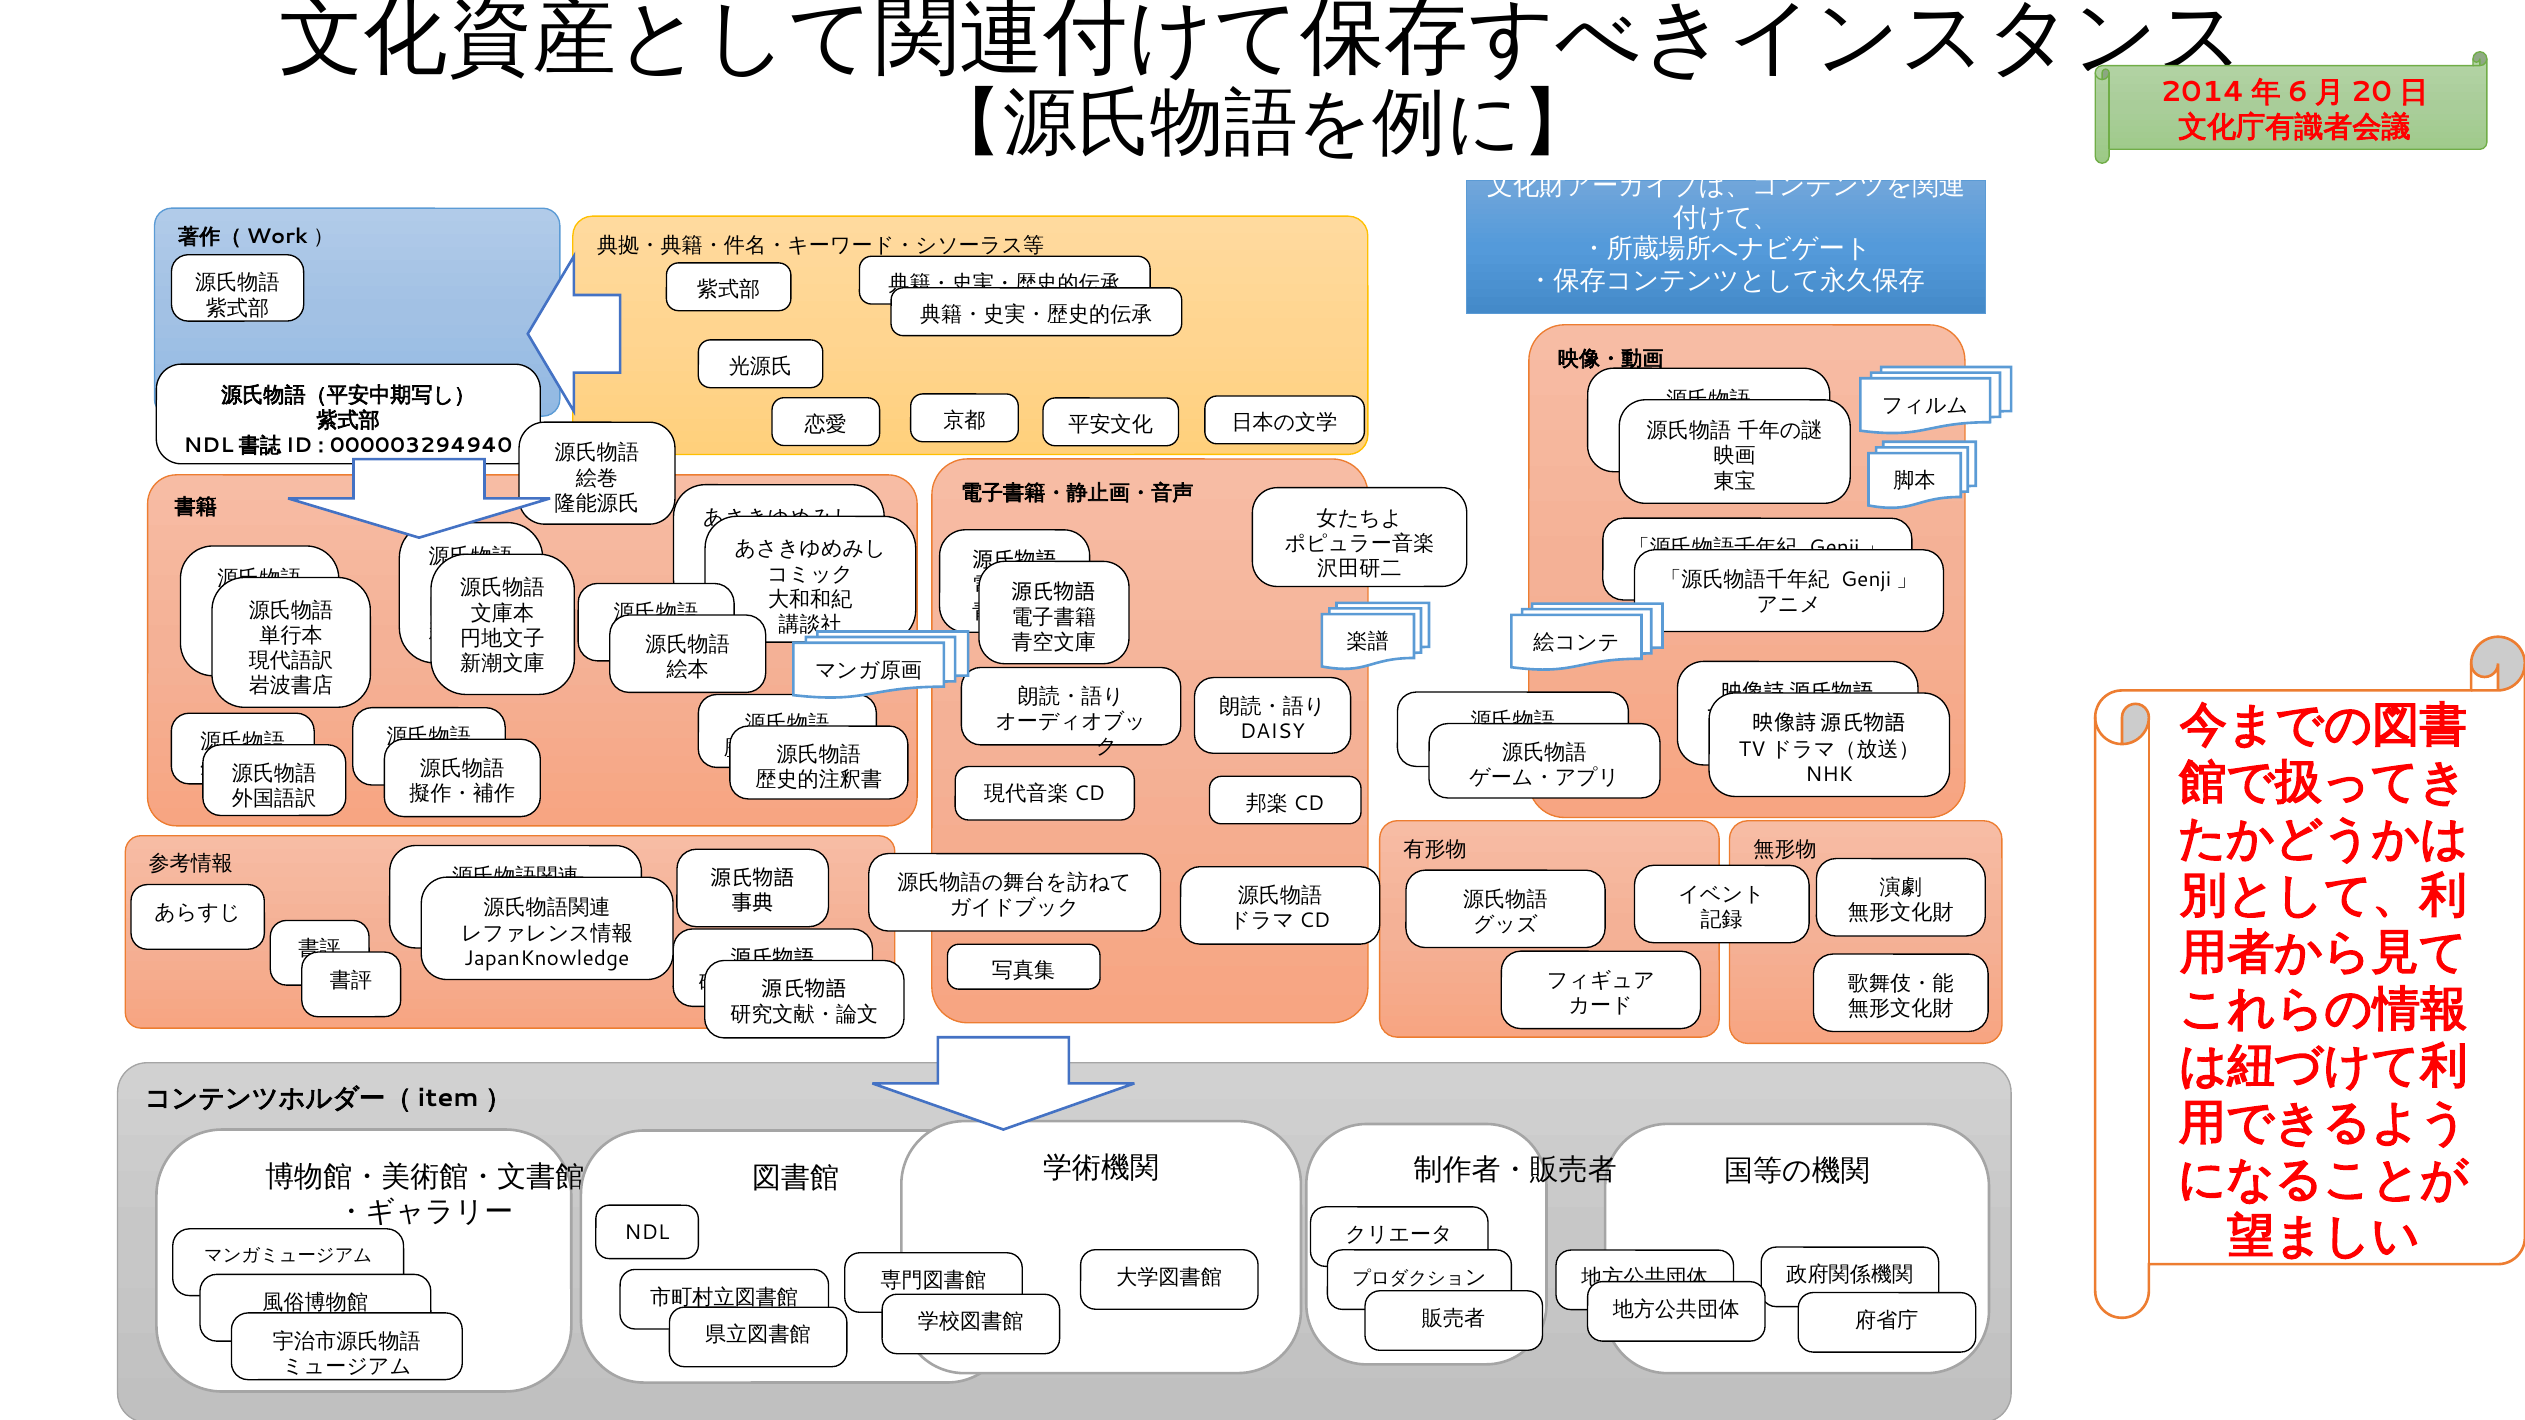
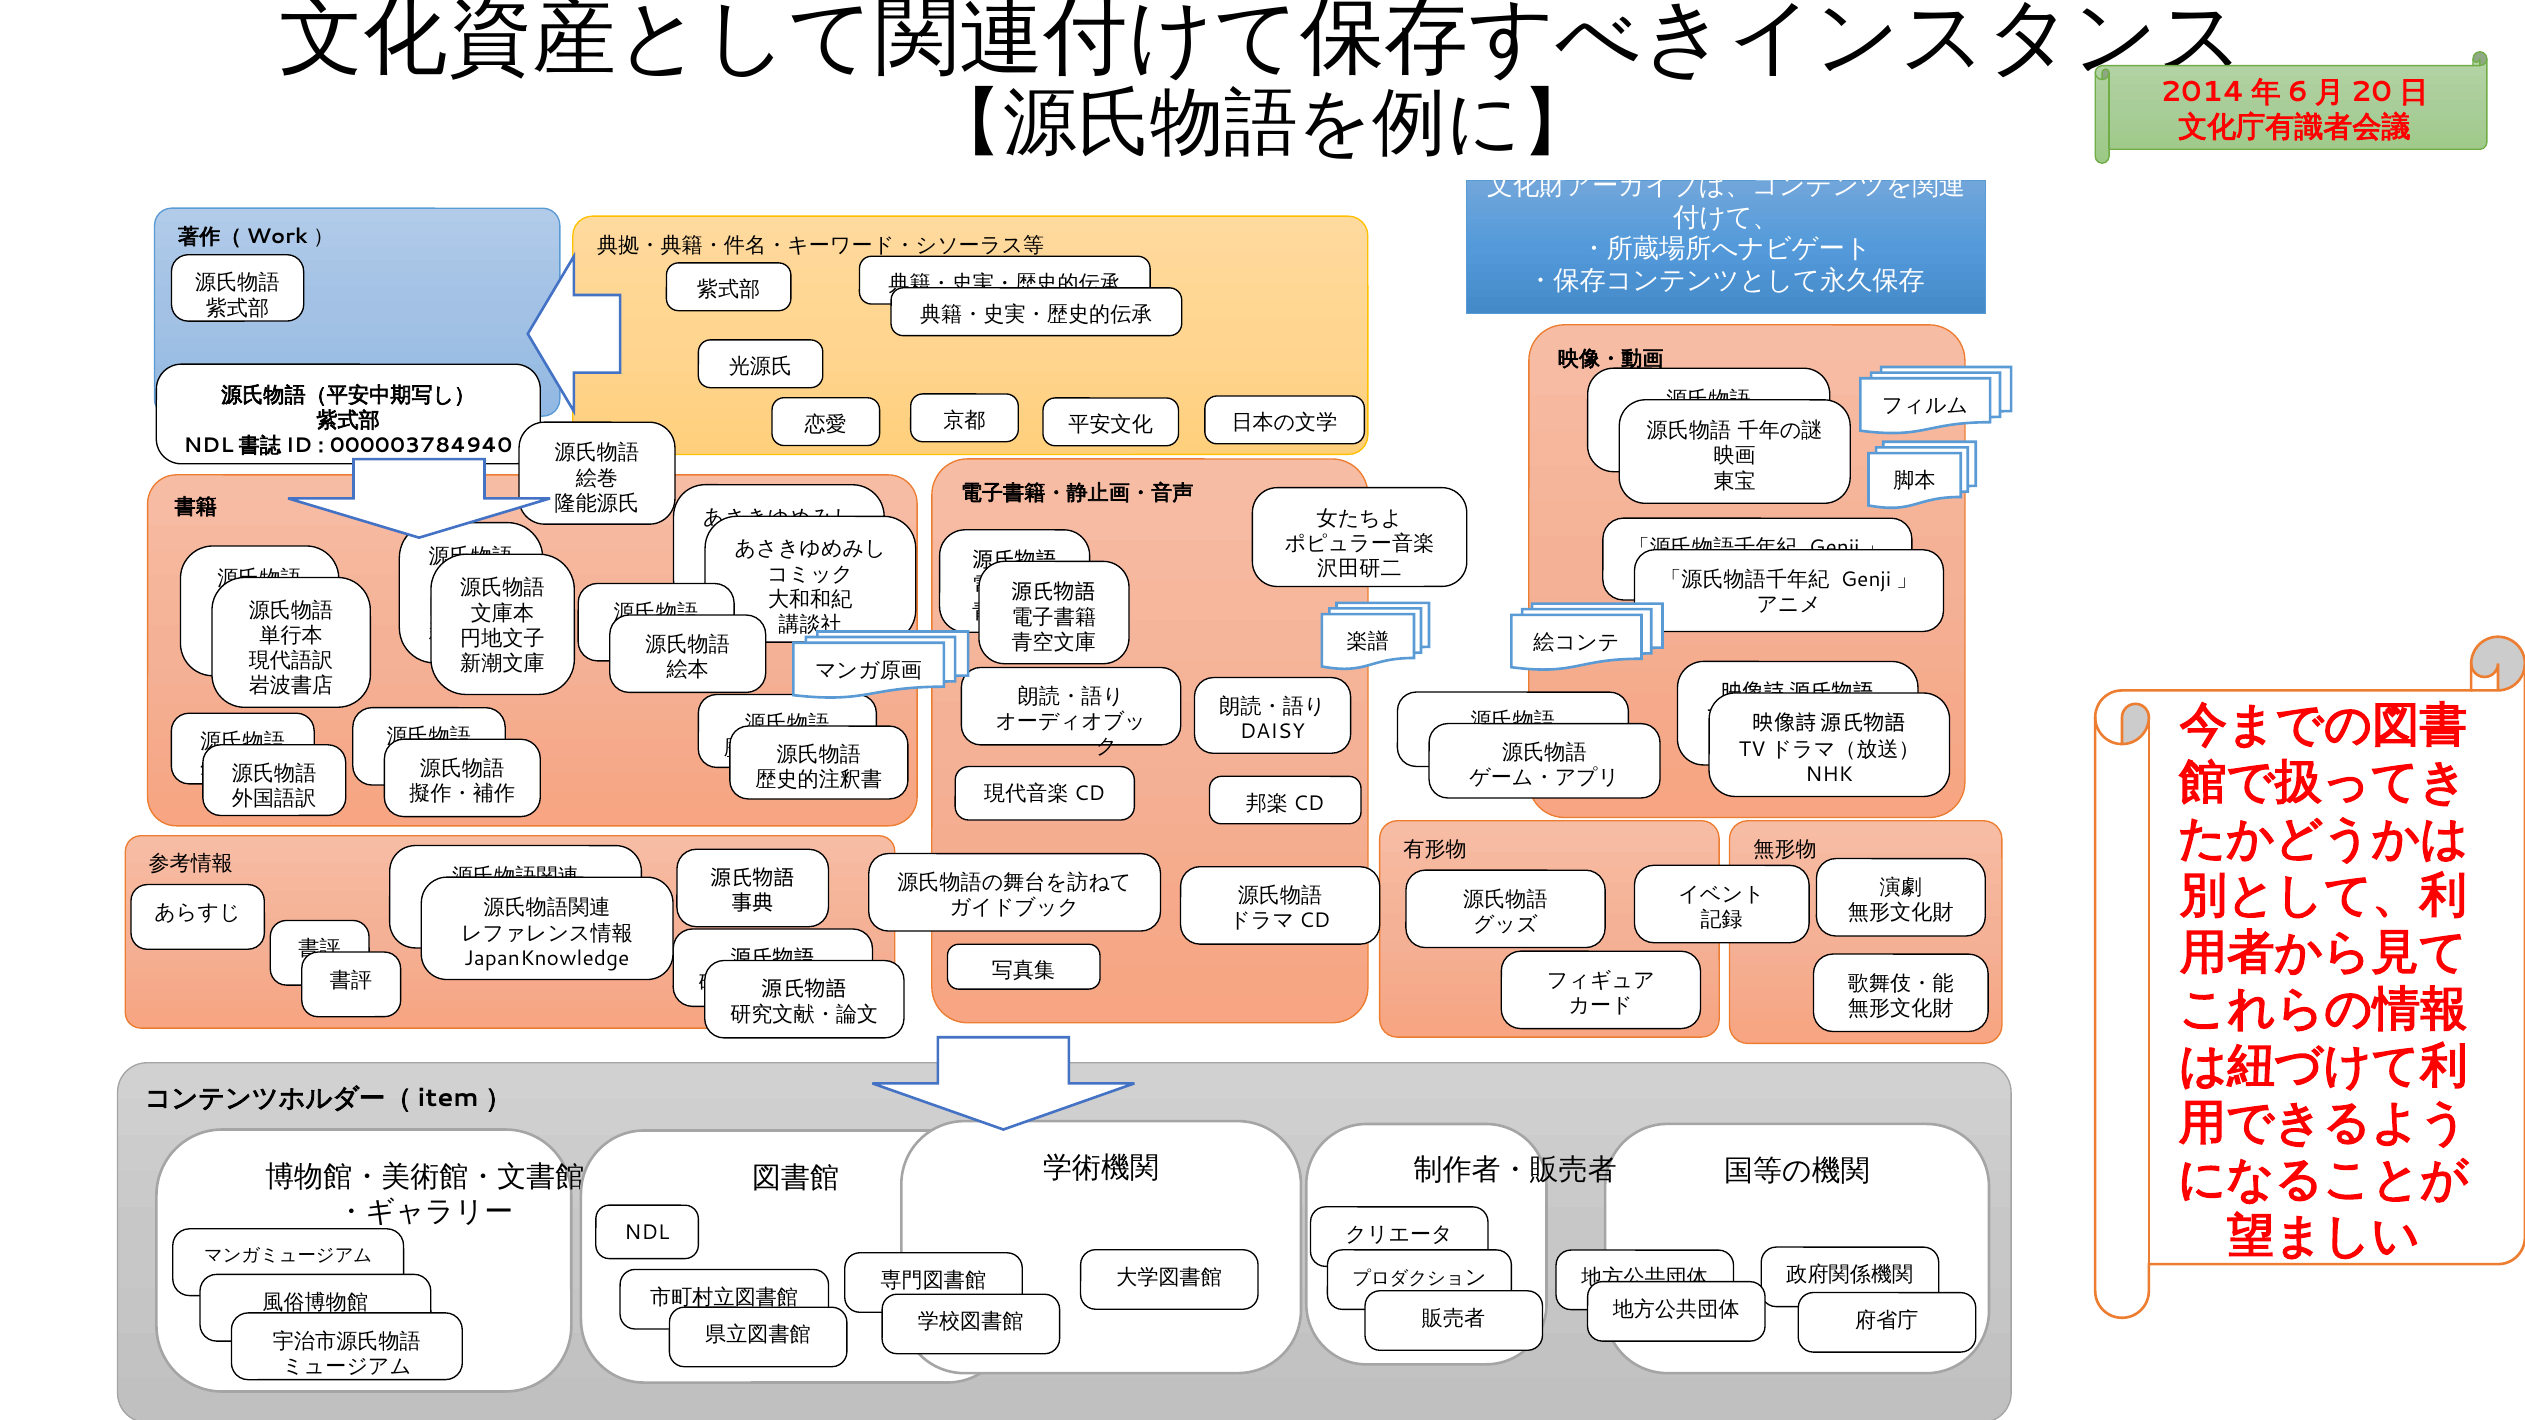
000003294940: 000003294940 -> 000003784940
